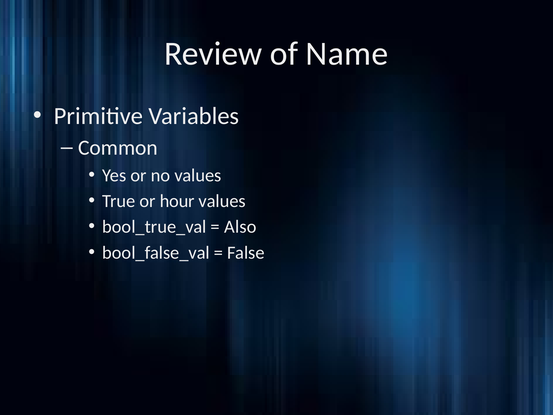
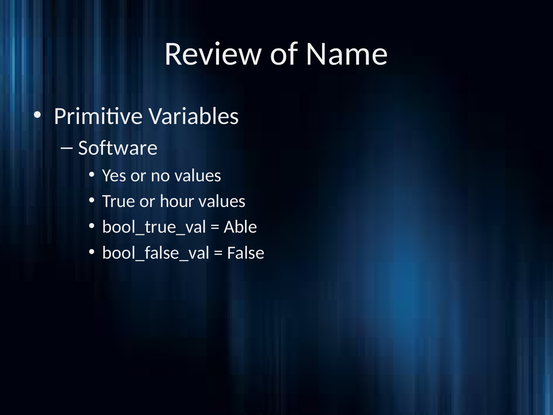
Common: Common -> Software
Also: Also -> Able
